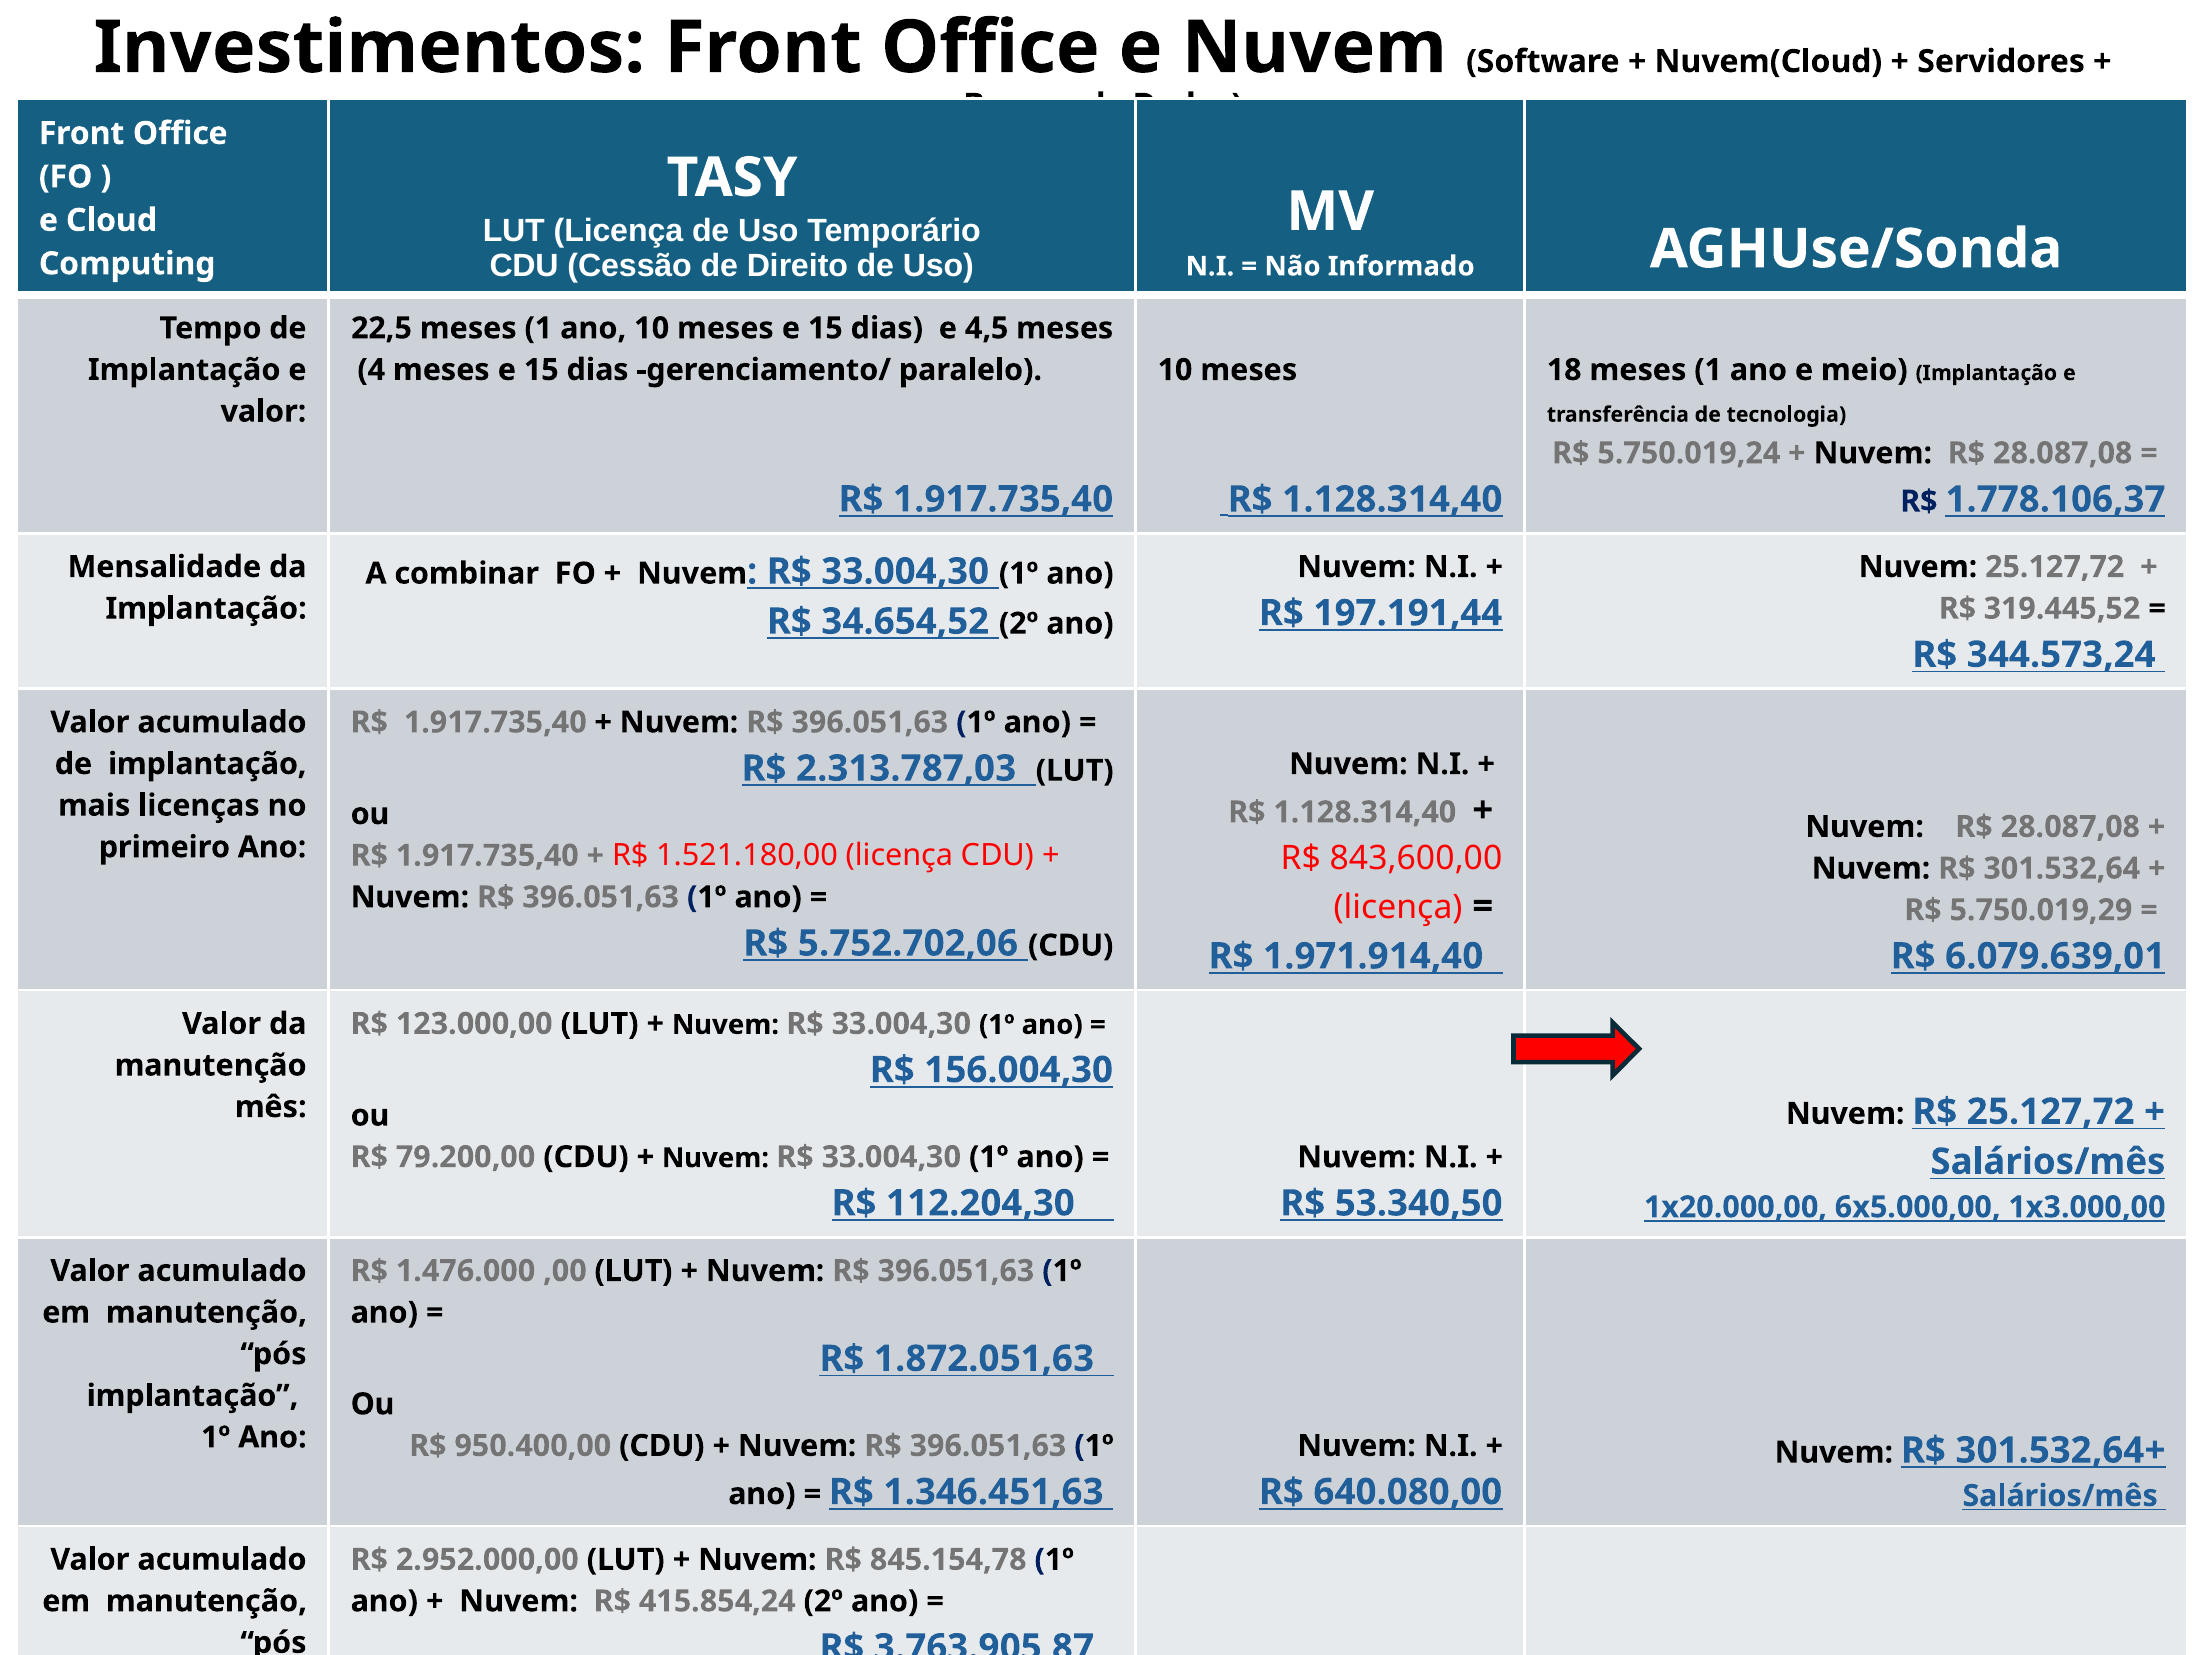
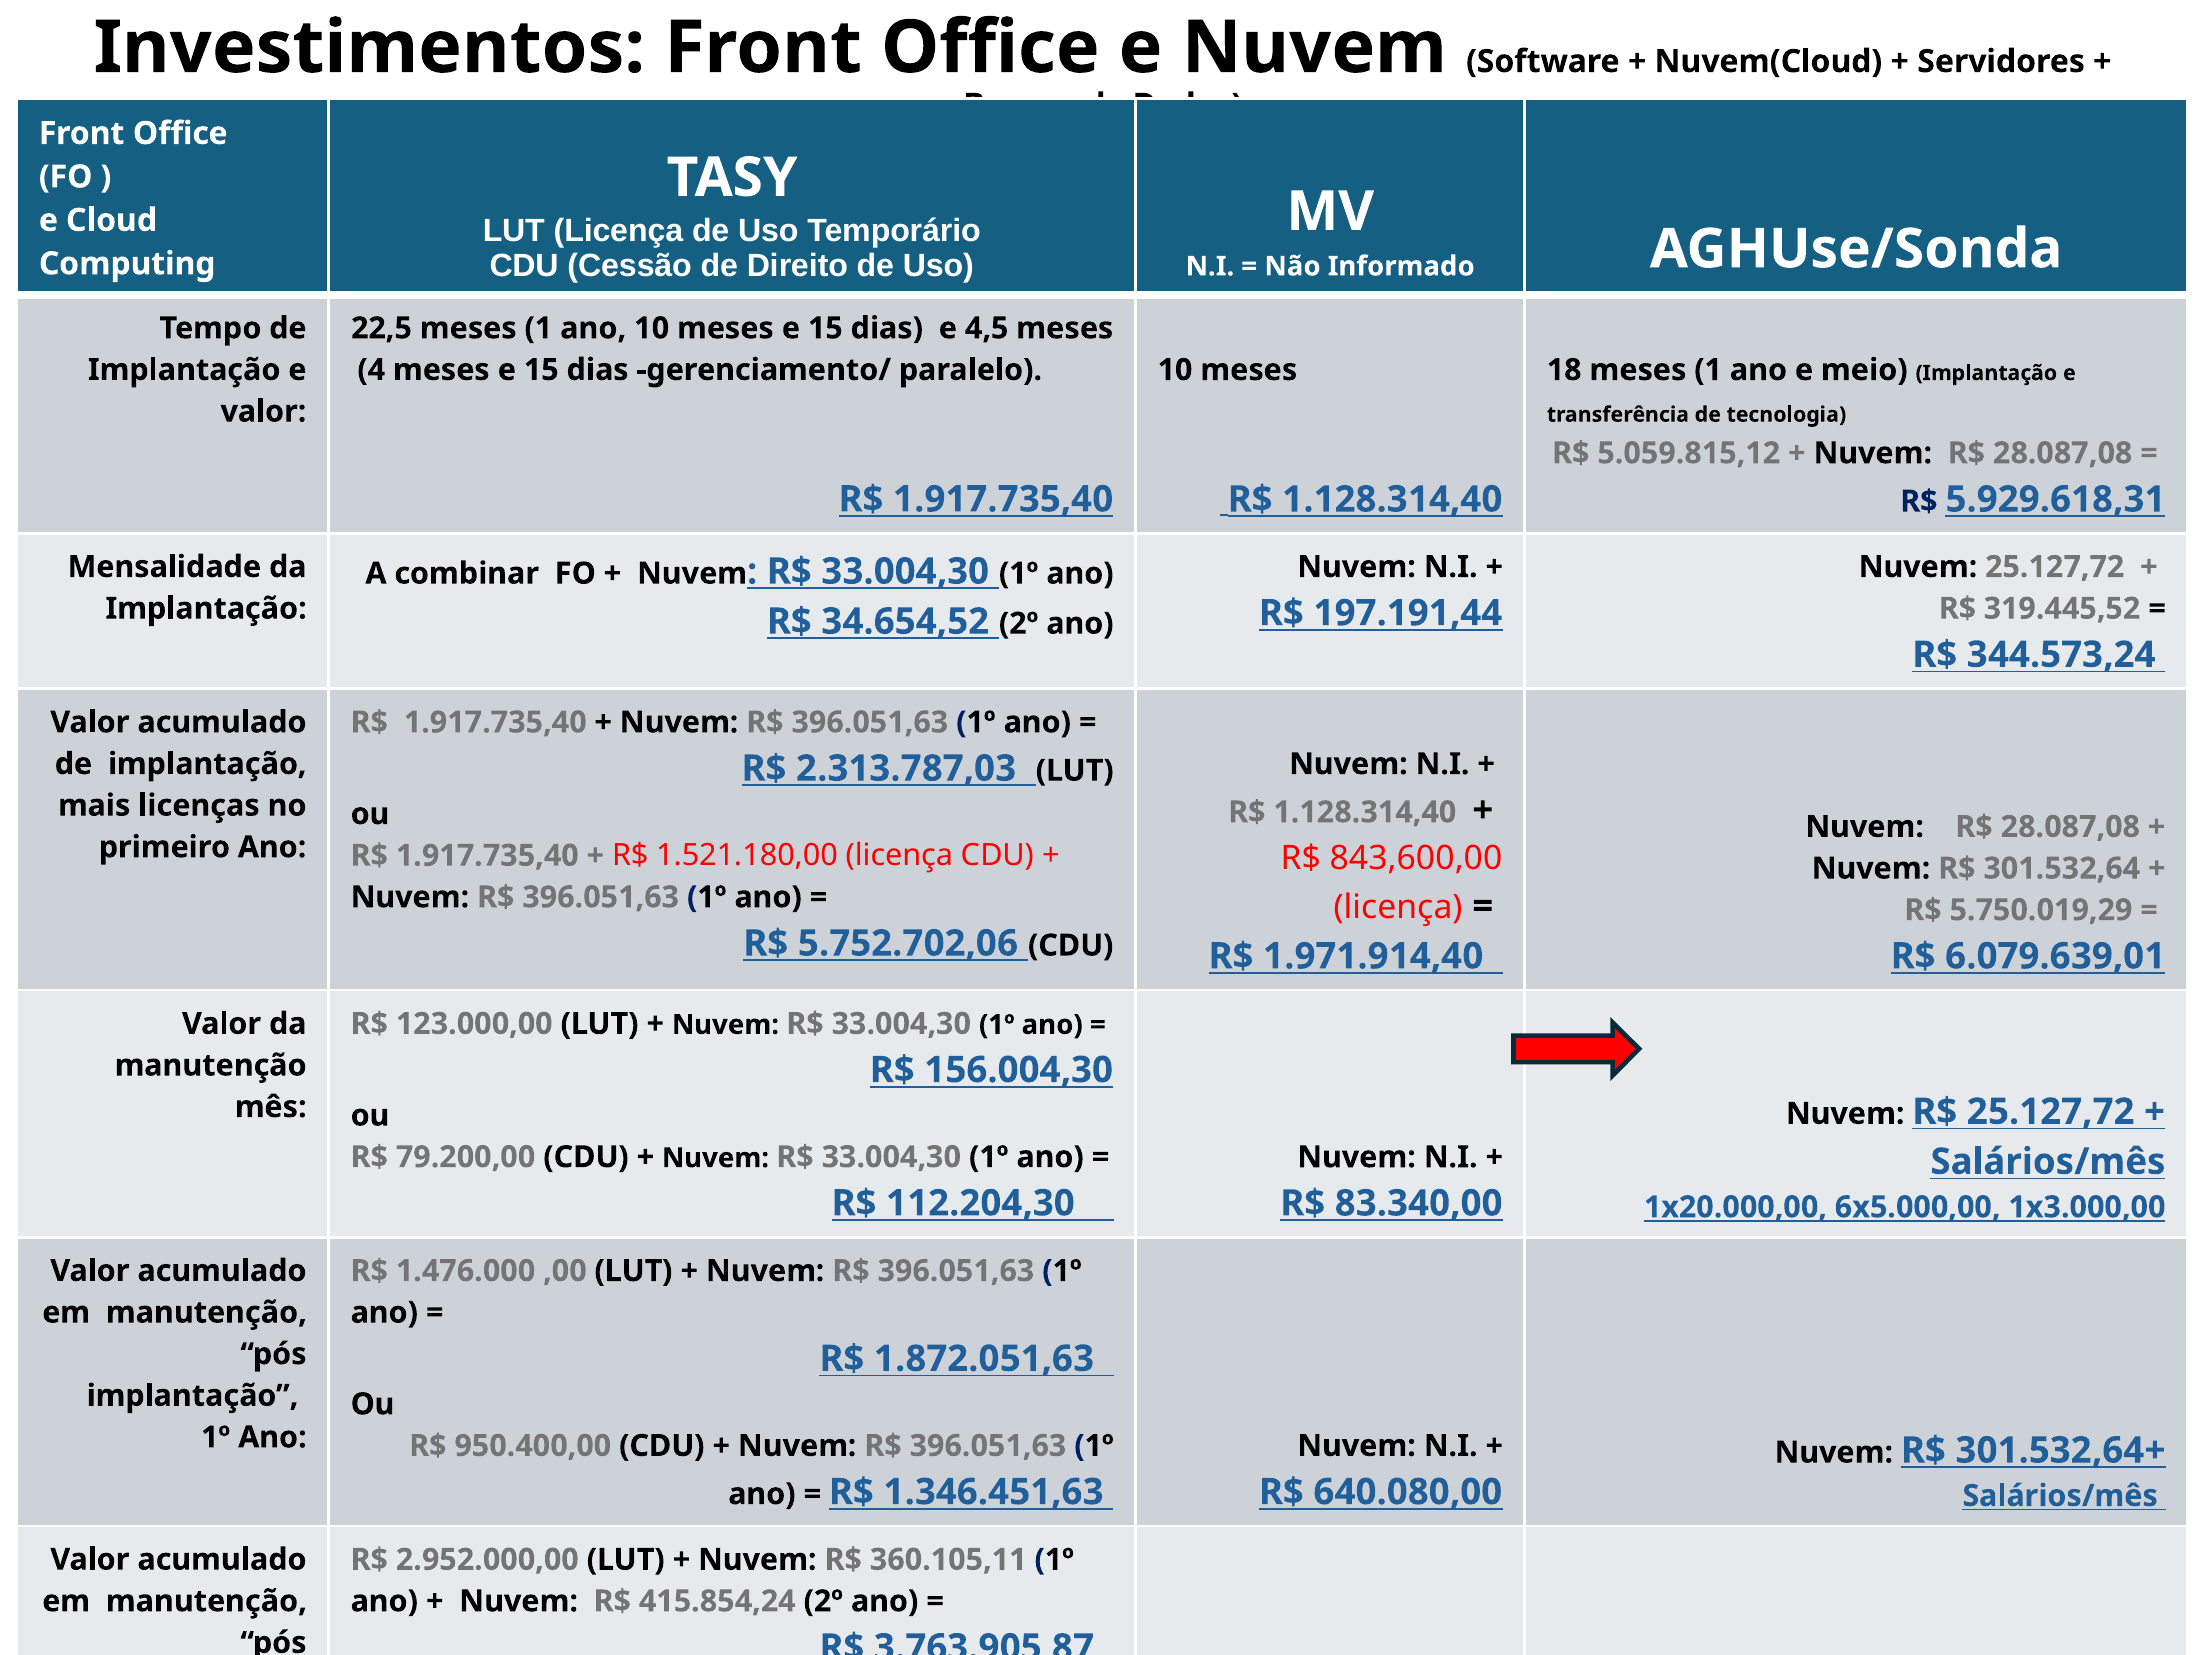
5.750.019,24: 5.750.019,24 -> 5.059.815,12
1.778.106,37: 1.778.106,37 -> 5.929.618,31
53.340,50: 53.340,50 -> 83.340,00
845.154,78: 845.154,78 -> 360.105,11
